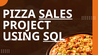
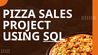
SALES underline: present -> none
